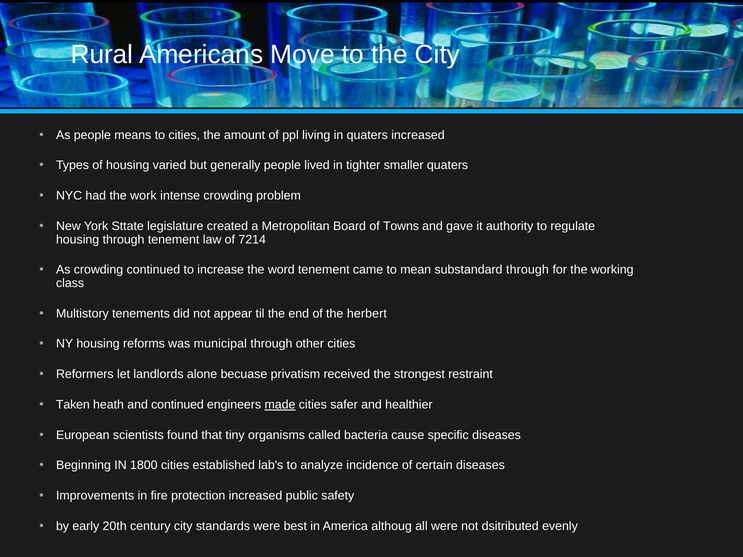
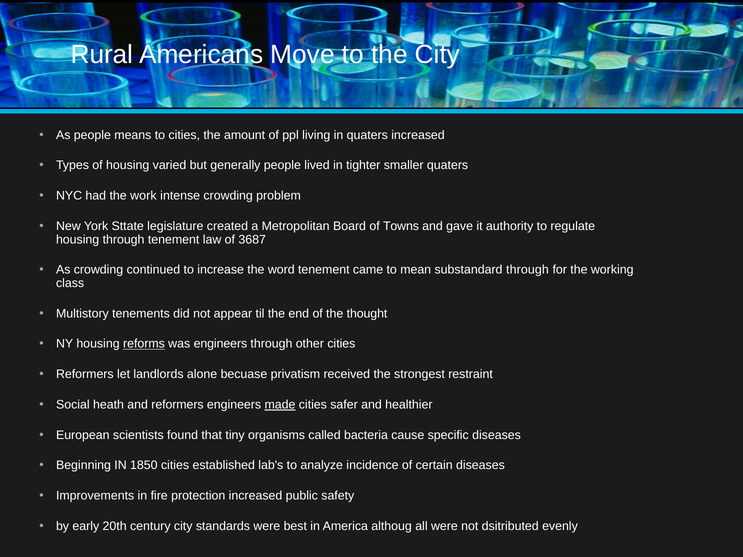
7214: 7214 -> 3687
herbert: herbert -> thought
reforms underline: none -> present
was municipal: municipal -> engineers
Taken: Taken -> Social
and continued: continued -> reformers
1800: 1800 -> 1850
